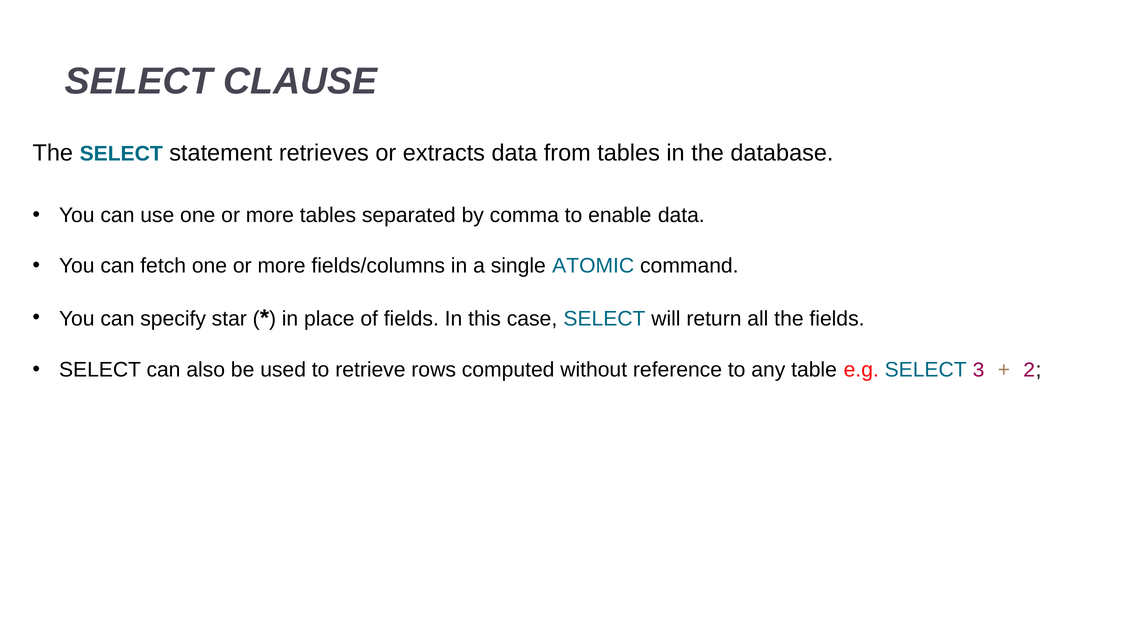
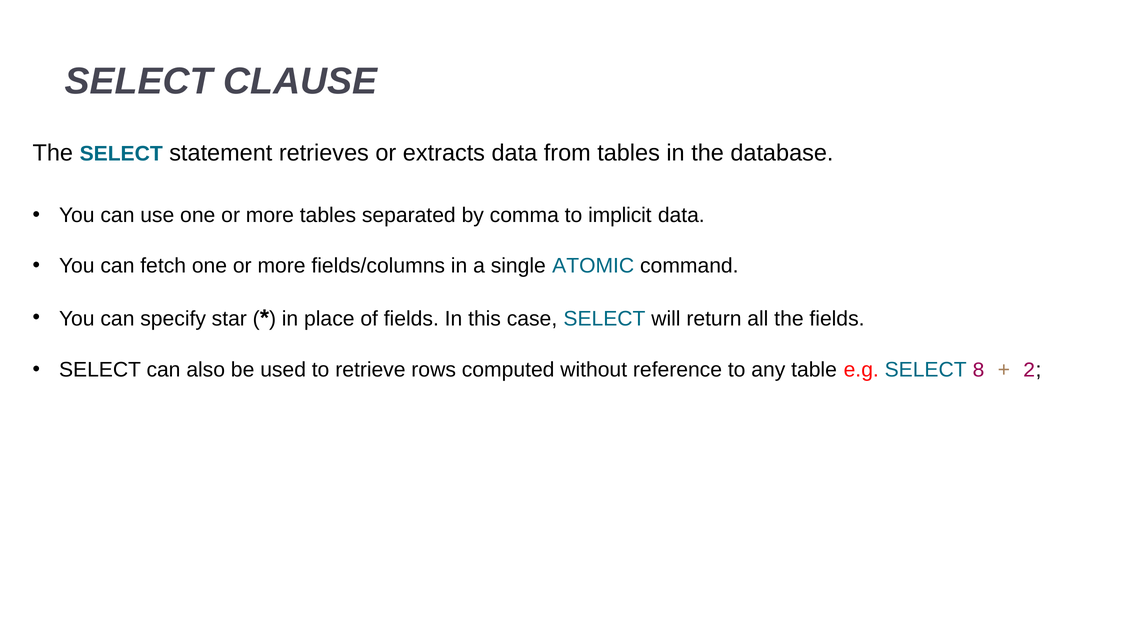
enable: enable -> implicit
3: 3 -> 8
